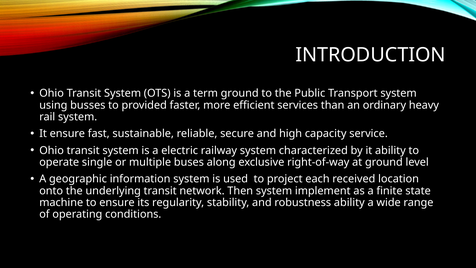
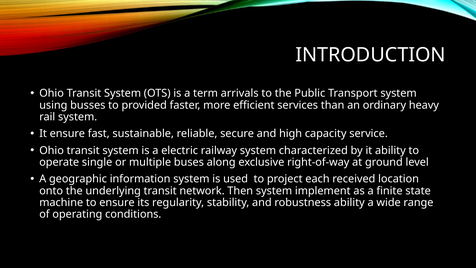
term ground: ground -> arrivals
